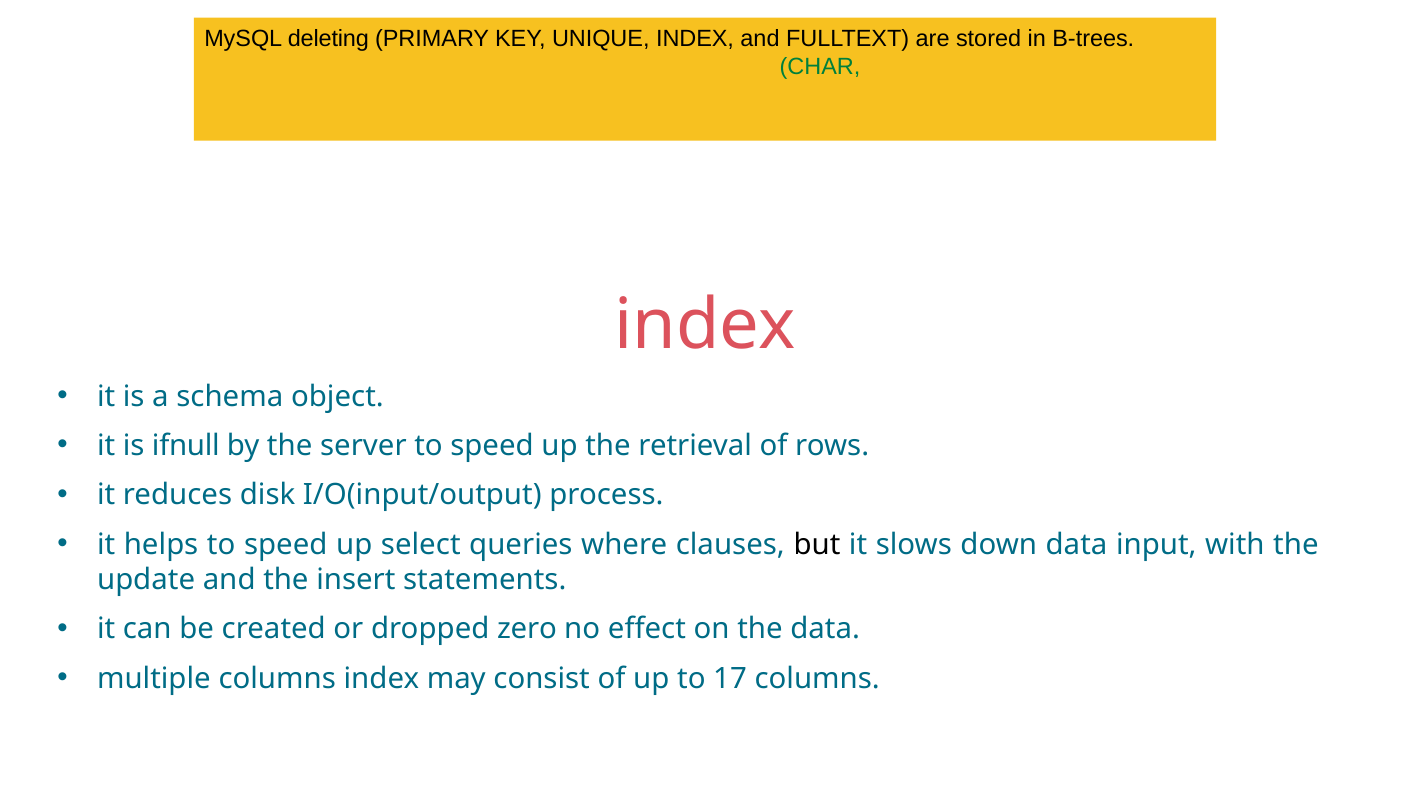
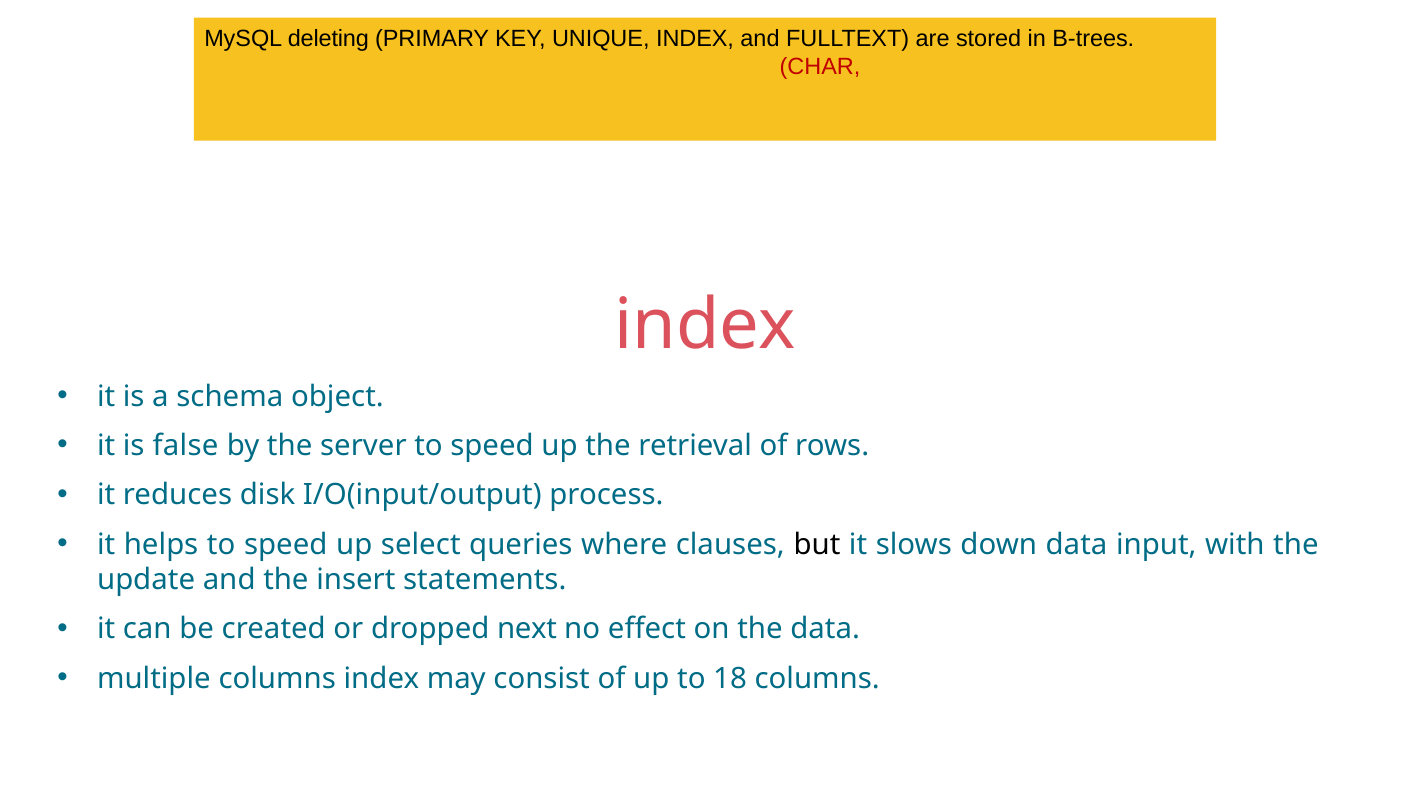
CHAR colour: green -> red
ifnull: ifnull -> false
zero: zero -> next
17: 17 -> 18
